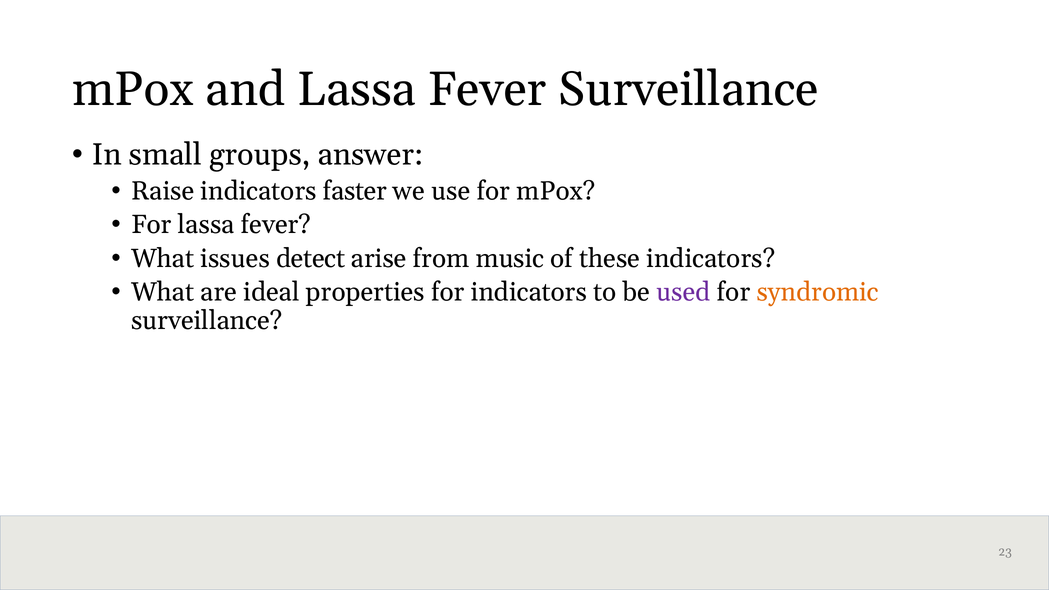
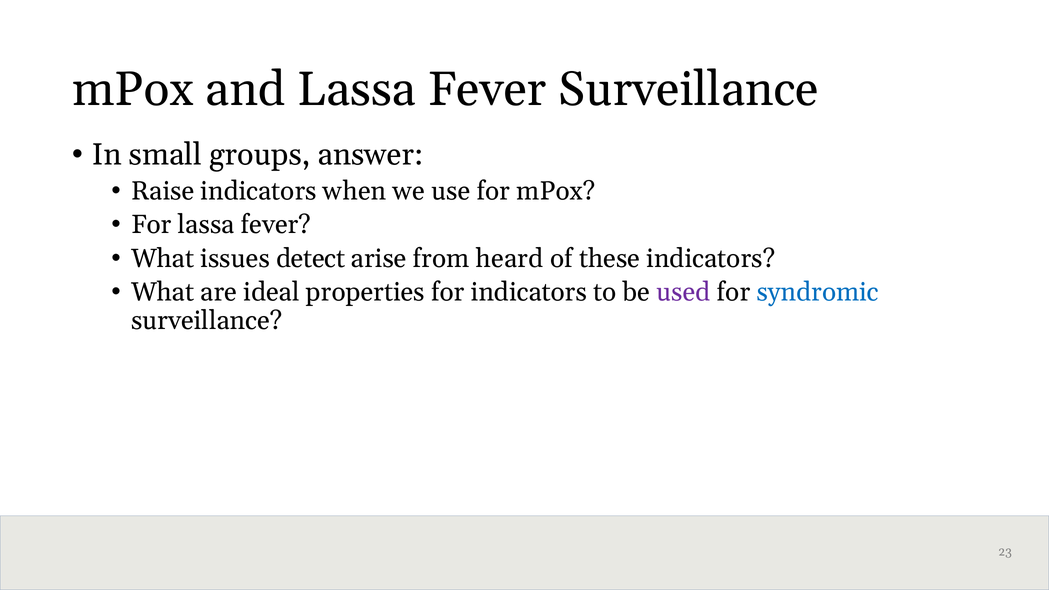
faster: faster -> when
music: music -> heard
syndromic colour: orange -> blue
